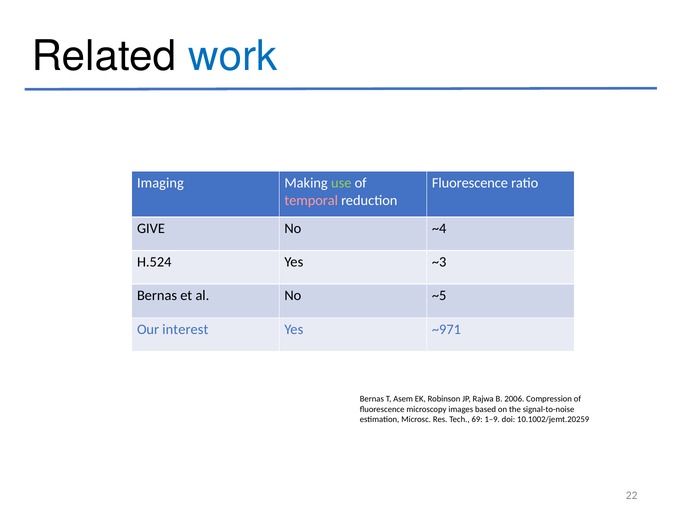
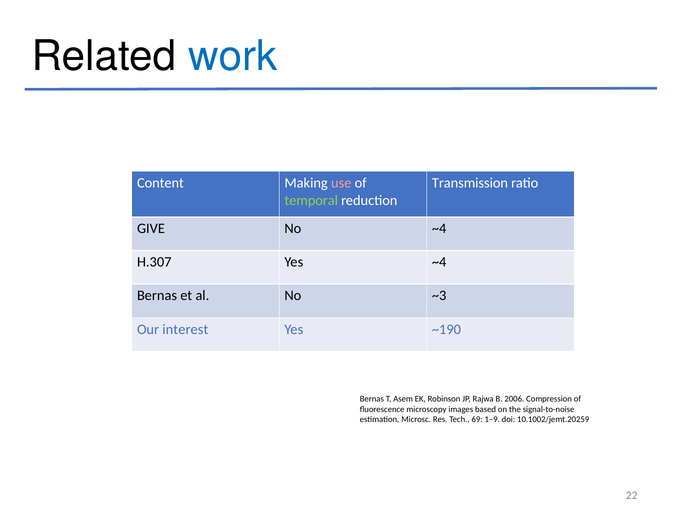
Imaging: Imaging -> Content
use colour: light green -> pink
Fluorescence at (470, 183): Fluorescence -> Transmission
temporal colour: pink -> light green
H.524: H.524 -> H.307
Yes ~3: ~3 -> ~4
~5: ~5 -> ~3
~971: ~971 -> ~190
